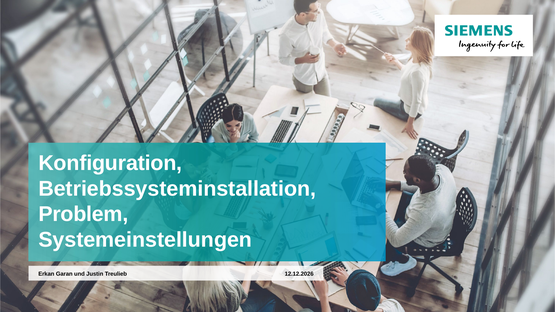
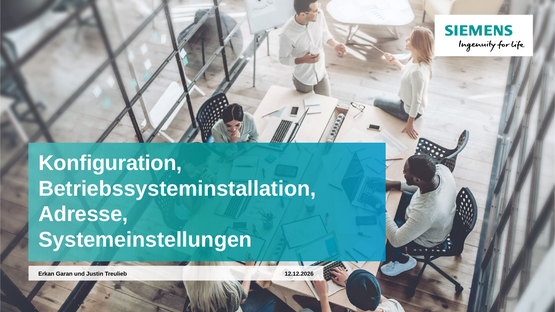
Problem: Problem -> Adresse
